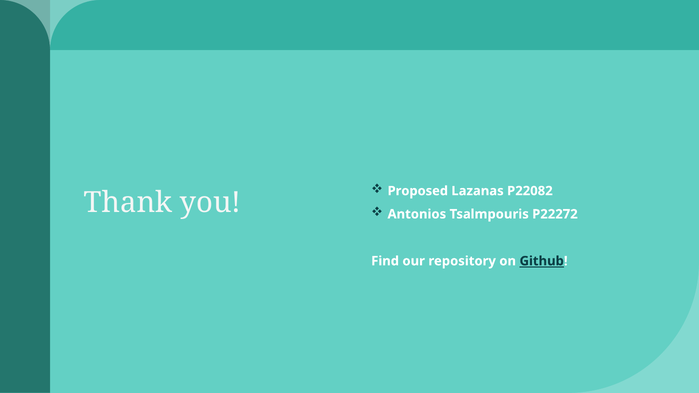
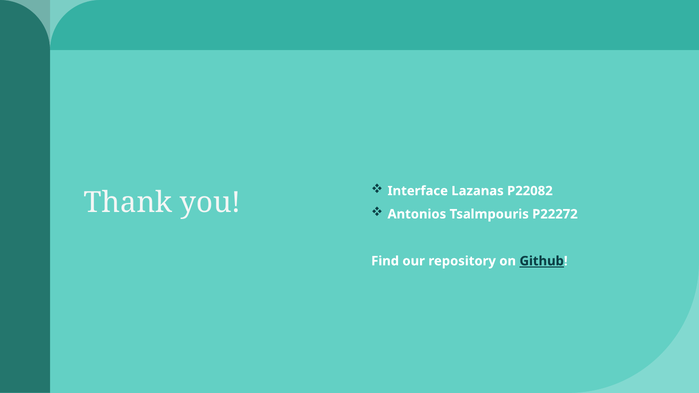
Proposed: Proposed -> Interface
